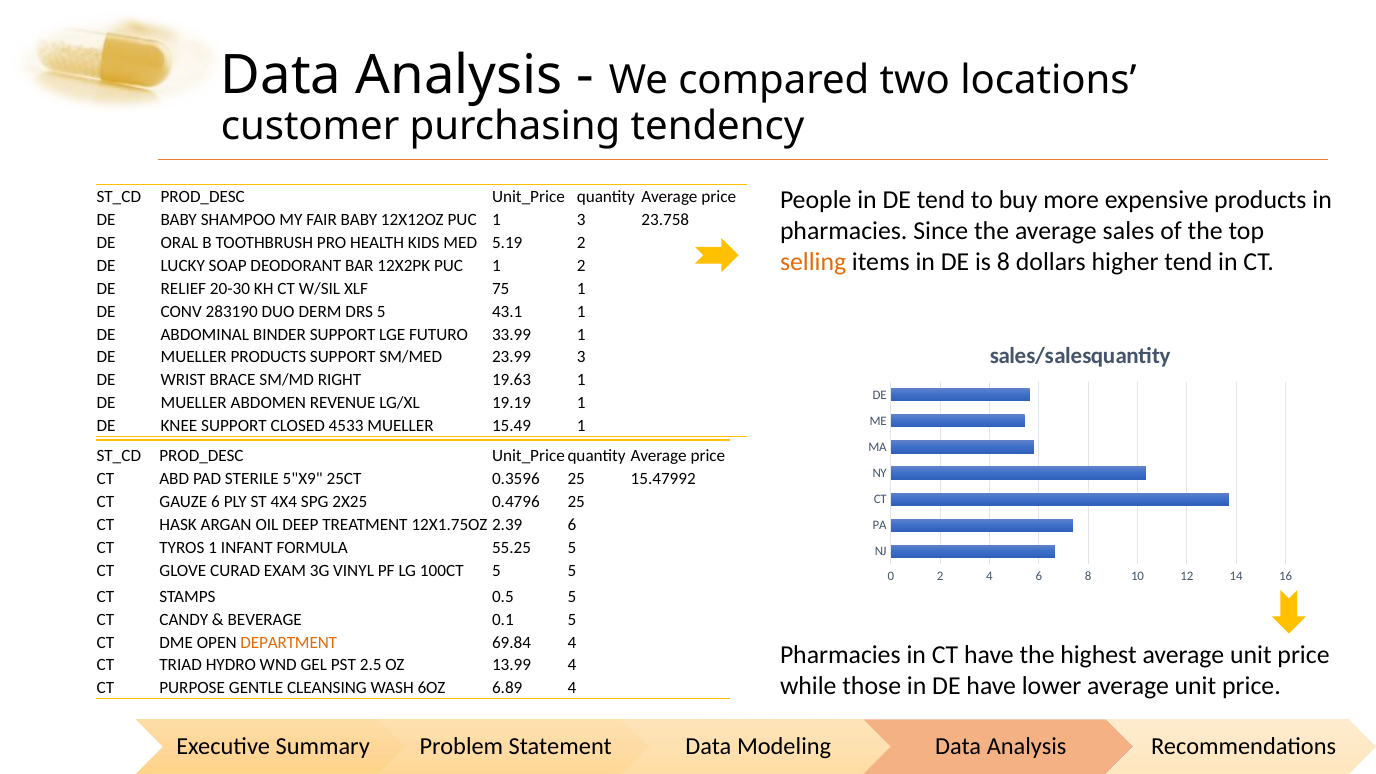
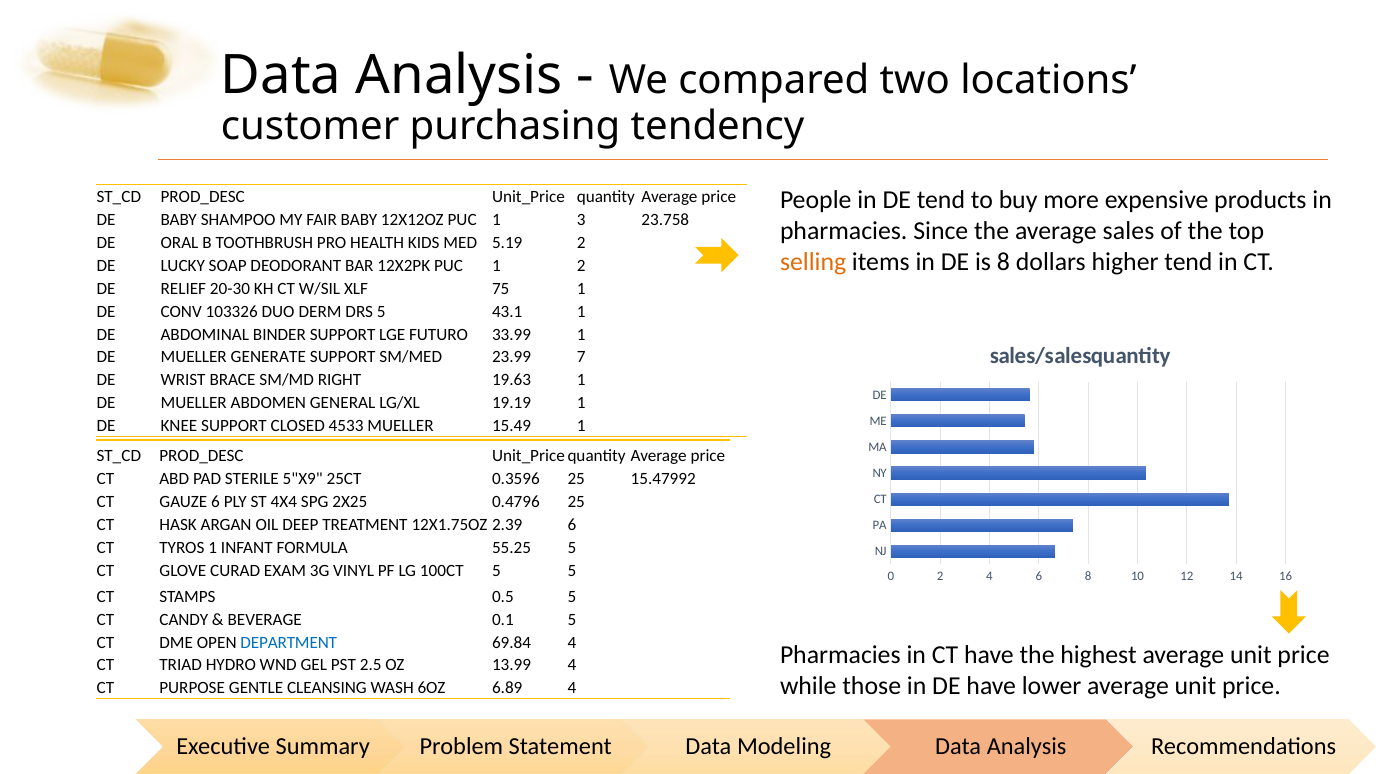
283190: 283190 -> 103326
MUELLER PRODUCTS: PRODUCTS -> GENERATE
23.99 3: 3 -> 7
REVENUE: REVENUE -> GENERAL
DEPARTMENT colour: orange -> blue
